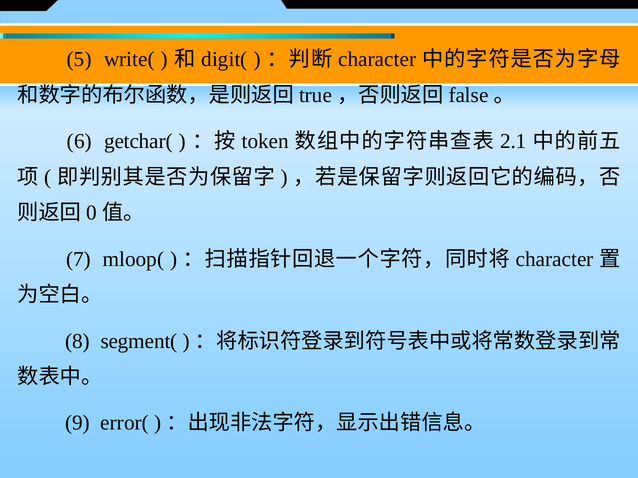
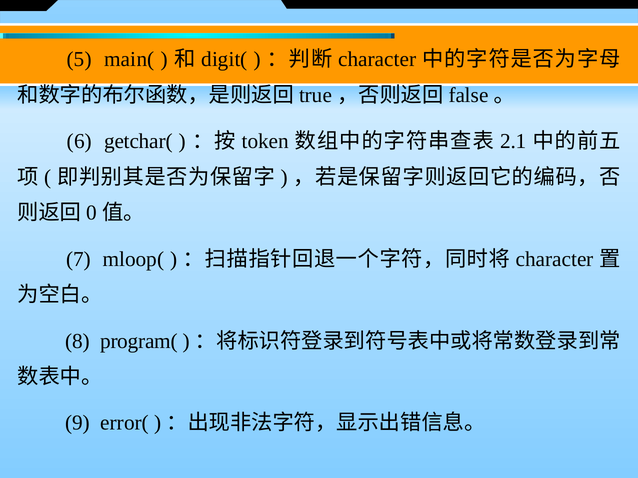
write(: write( -> main(
segment(: segment( -> program(
